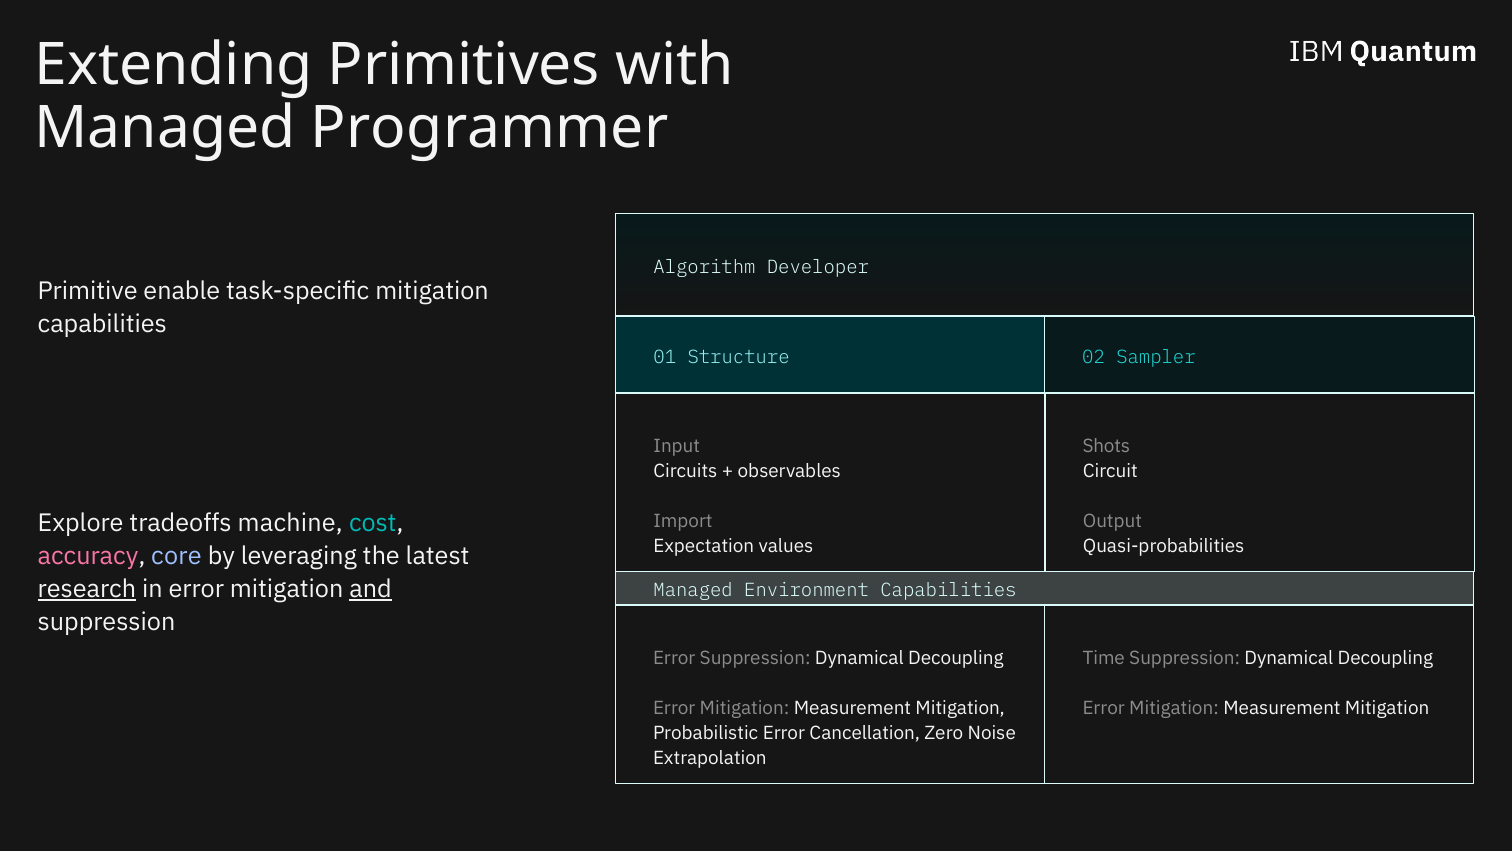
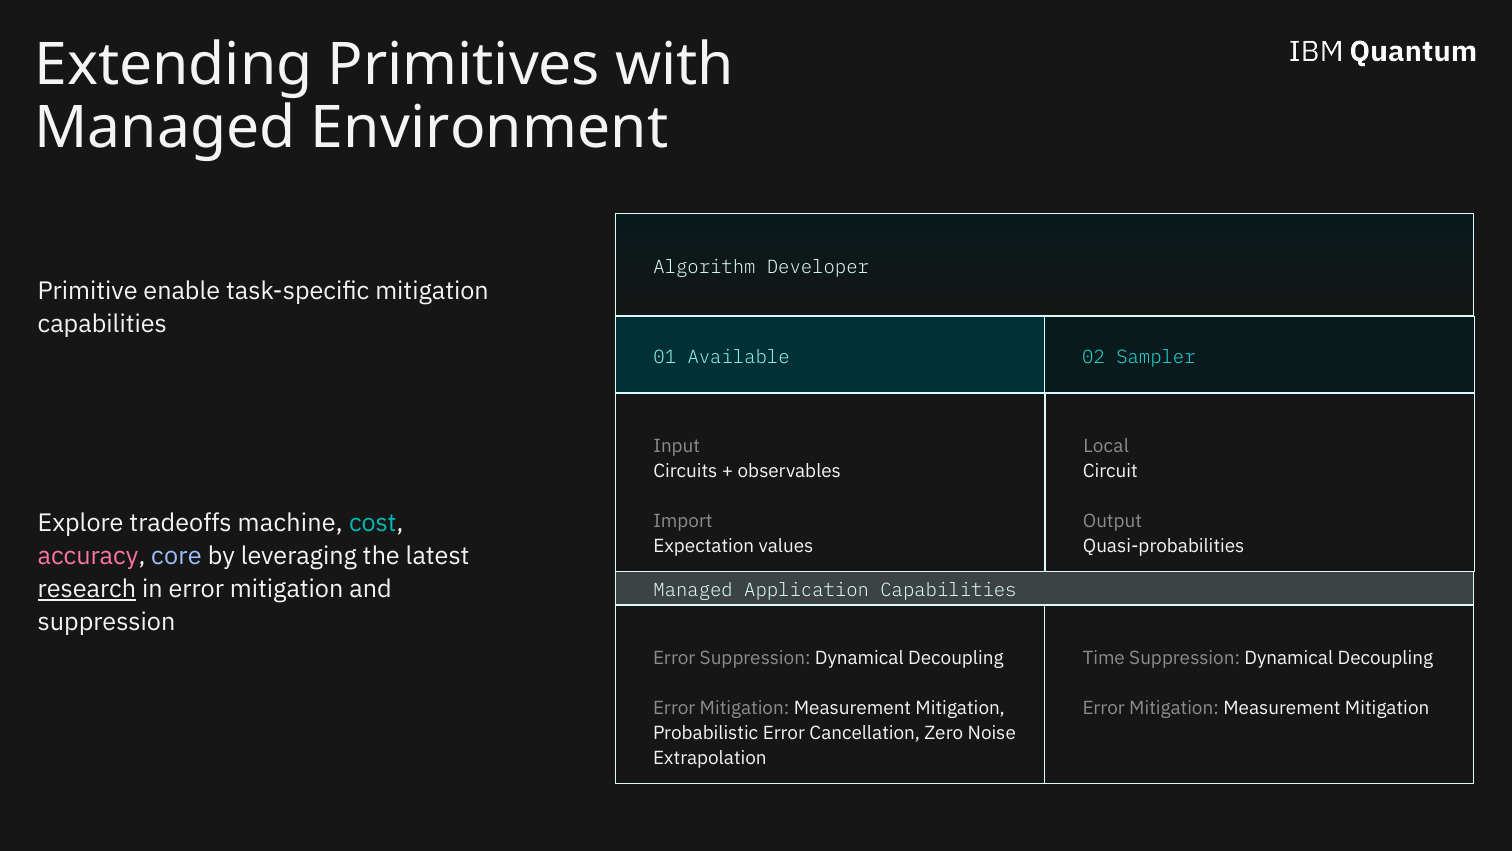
Programmer: Programmer -> Environment
Structure: Structure -> Available
Shots: Shots -> Local
and underline: present -> none
Environment: Environment -> Application
